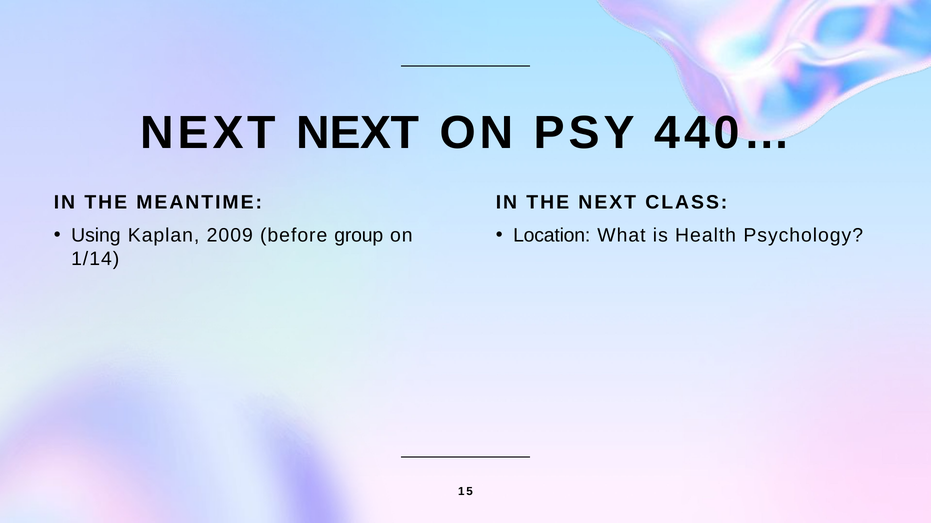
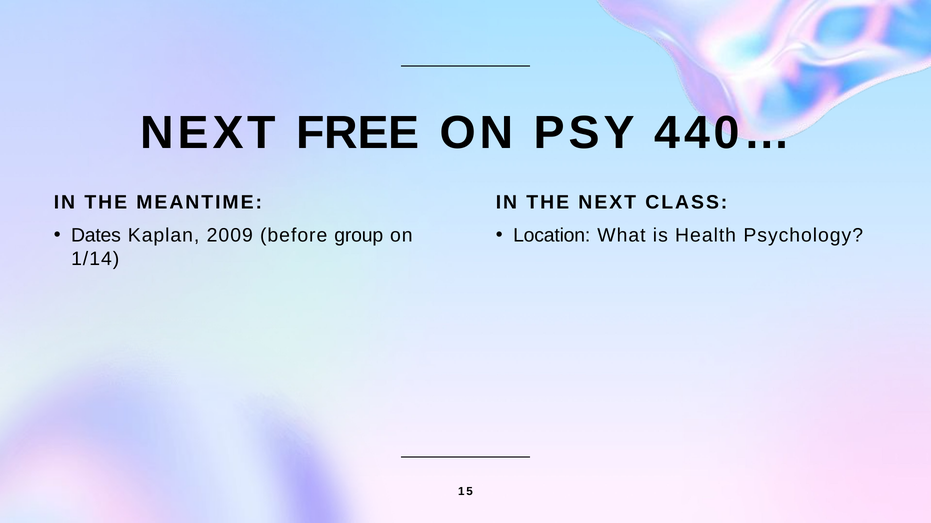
NEXT NEXT: NEXT -> FREE
Using: Using -> Dates
